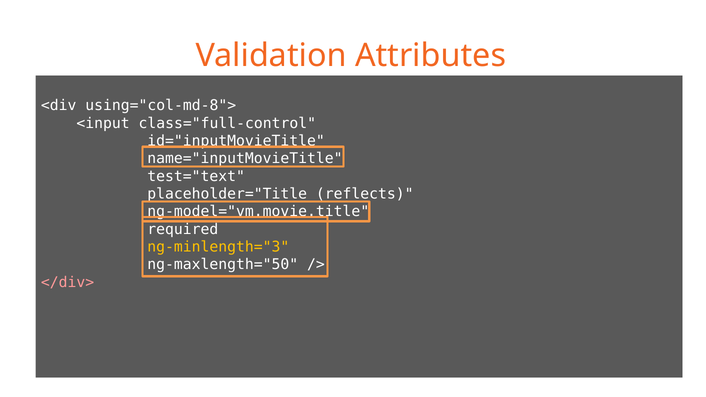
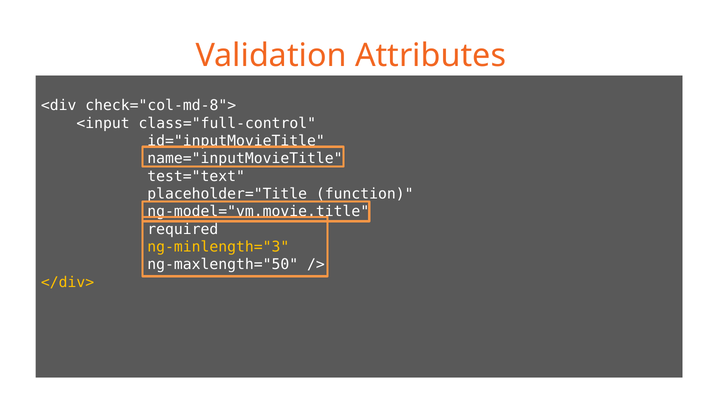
using="col-md-8">: using="col-md-8"> -> check="col-md-8">
reflects: reflects -> function
</div> colour: pink -> yellow
